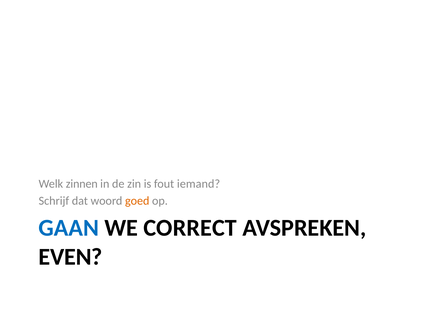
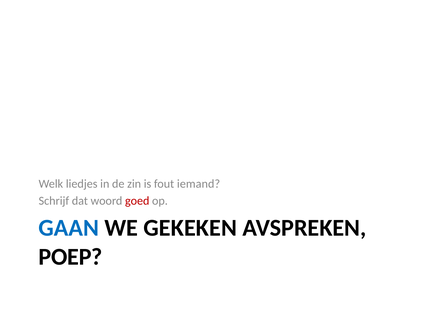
zinnen: zinnen -> liedjes
goed colour: orange -> red
CORRECT: CORRECT -> GEKEKEN
EVEN: EVEN -> POEP
